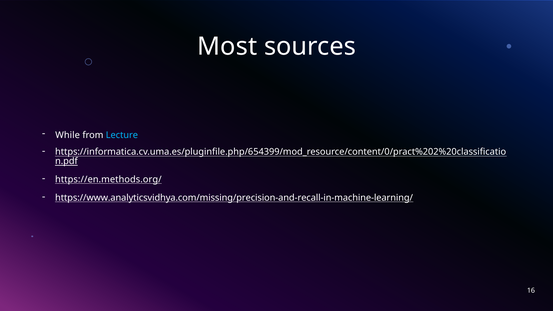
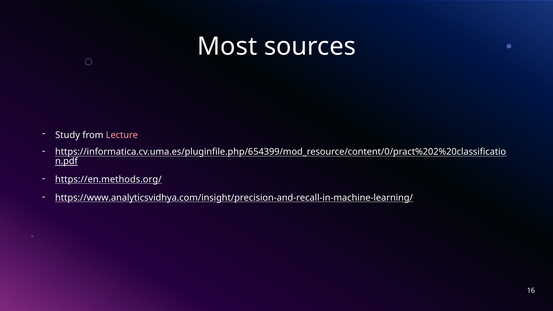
While: While -> Study
Lecture colour: light blue -> pink
https://www.analyticsvidhya.com/missing/precision-and-recall-in-machine-learning/: https://www.analyticsvidhya.com/missing/precision-and-recall-in-machine-learning/ -> https://www.analyticsvidhya.com/insight/precision-and-recall-in-machine-learning/
